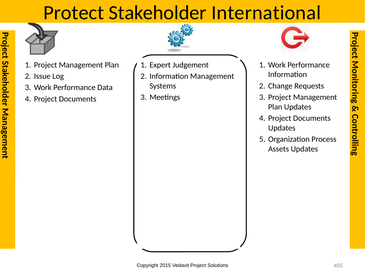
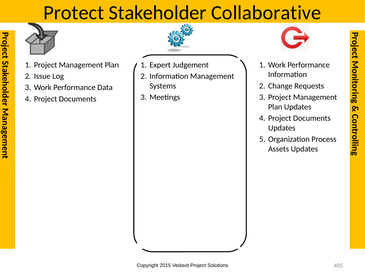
International: International -> Collaborative
